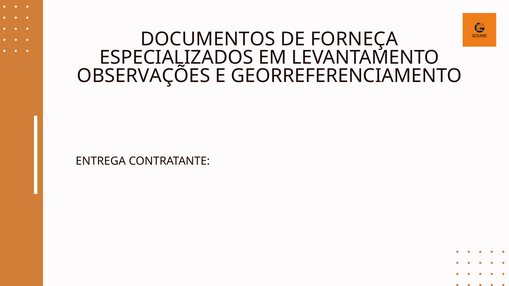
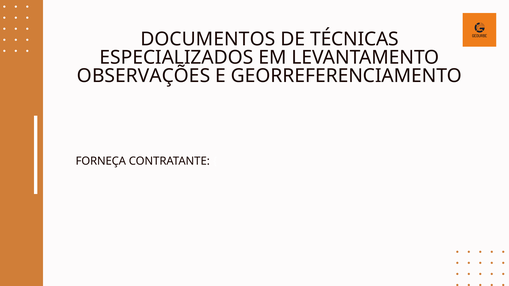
FORNEÇA: FORNEÇA -> TÉCNICAS
ENTREGA: ENTREGA -> FORNEÇA
